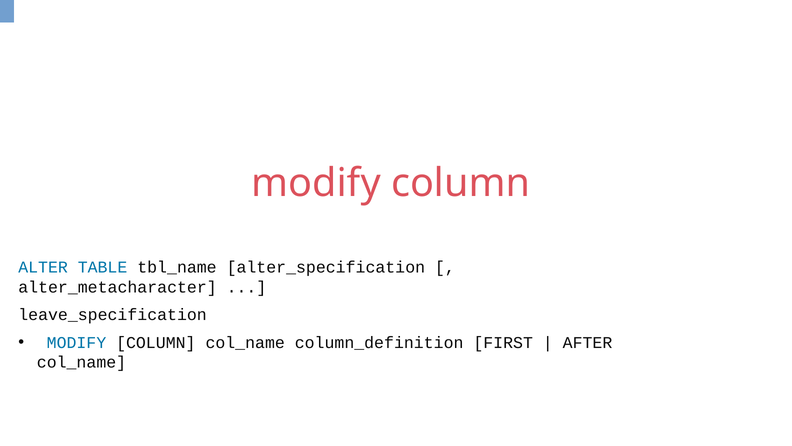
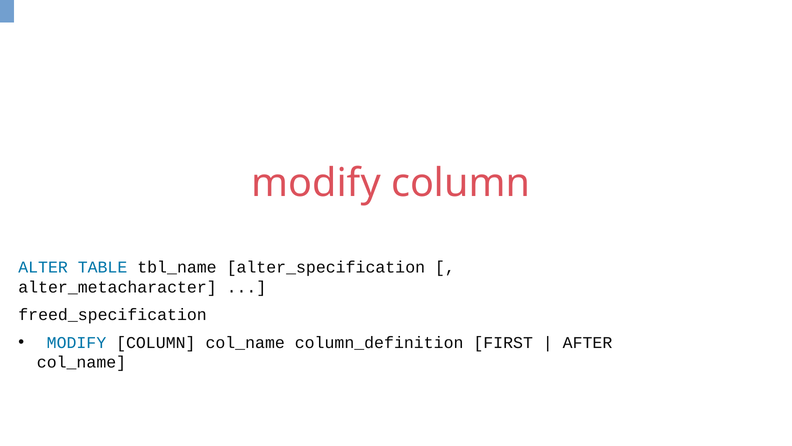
leave_specification: leave_specification -> freed_specification
